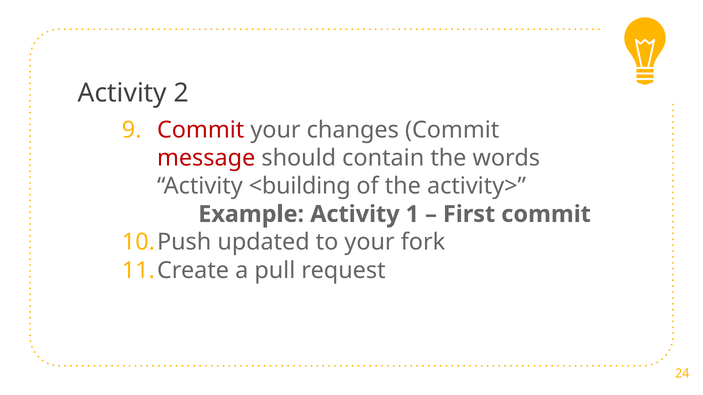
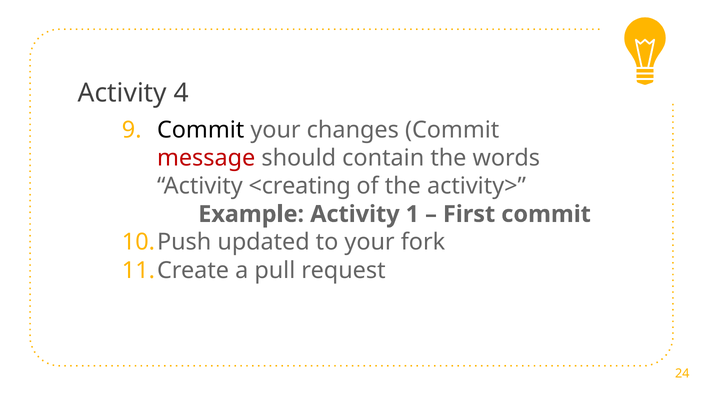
2: 2 -> 4
Commit at (201, 130) colour: red -> black
<building: <building -> <creating
